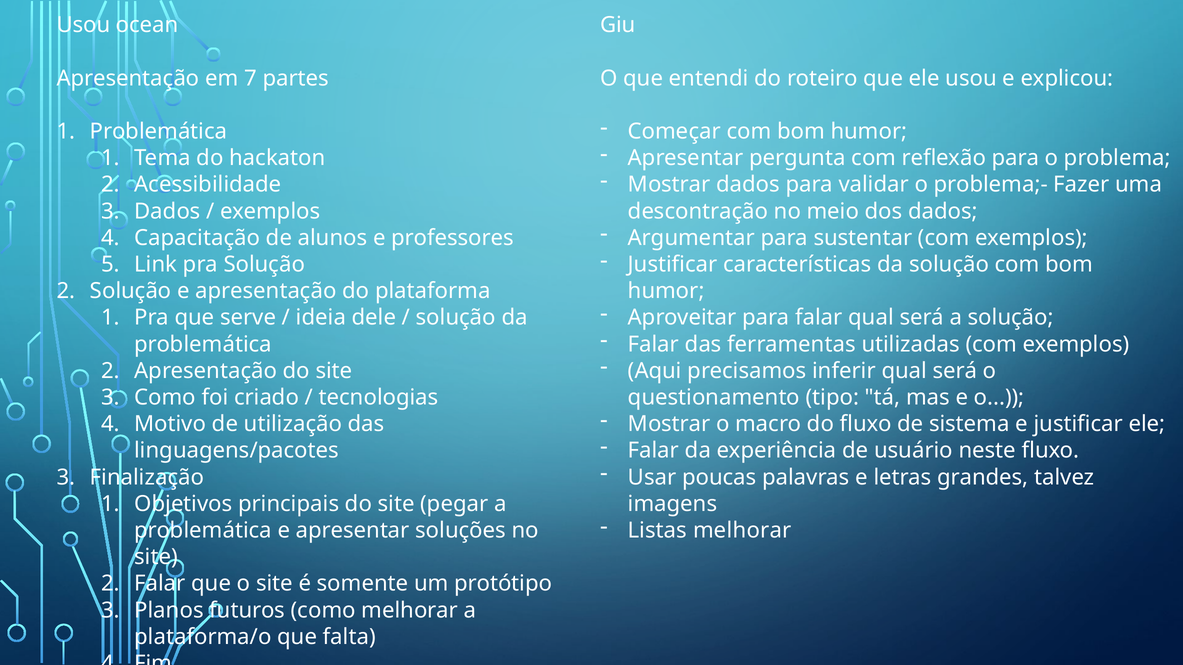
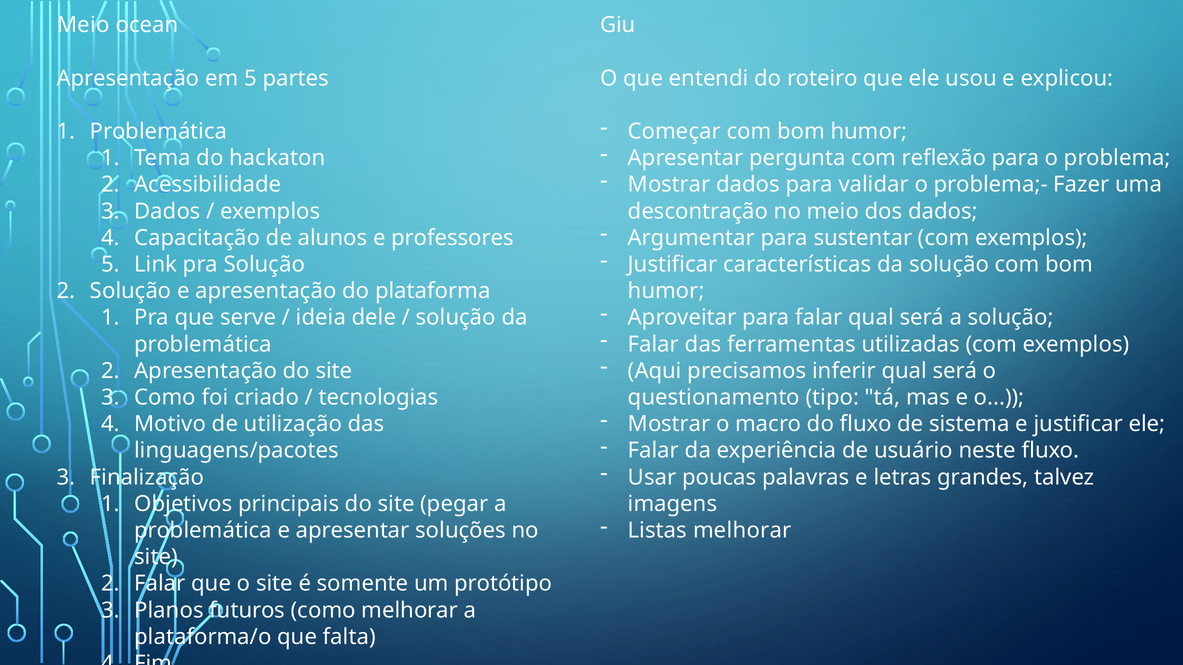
Usou at (83, 25): Usou -> Meio
em 7: 7 -> 5
